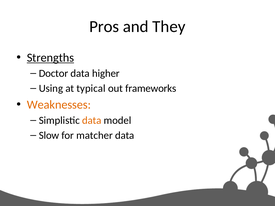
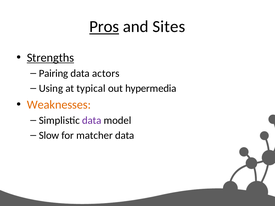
Pros underline: none -> present
They: They -> Sites
Doctor: Doctor -> Pairing
higher: higher -> actors
frameworks: frameworks -> hypermedia
data at (92, 121) colour: orange -> purple
